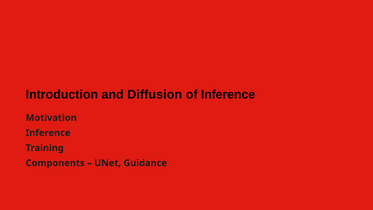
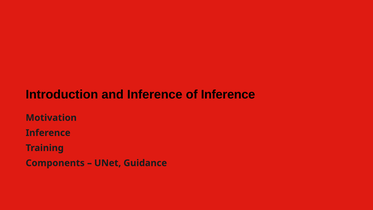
and Diffusion: Diffusion -> Inference
